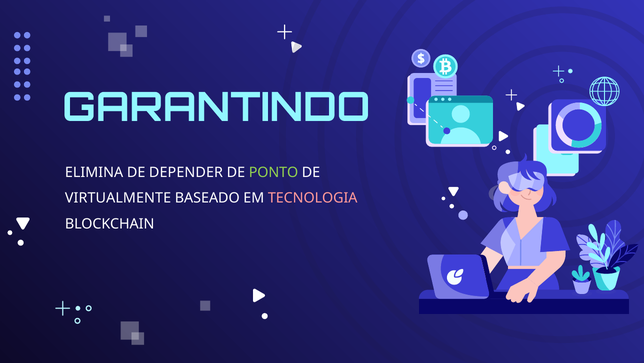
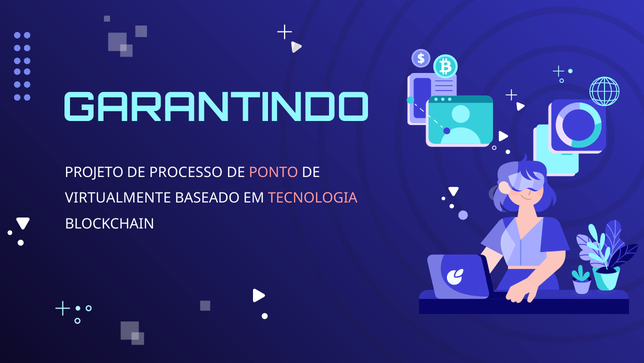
ELIMINA: ELIMINA -> PROJETO
DEPENDER: DEPENDER -> PROCESSO
PONTO colour: light green -> pink
